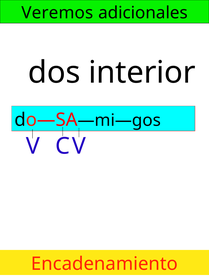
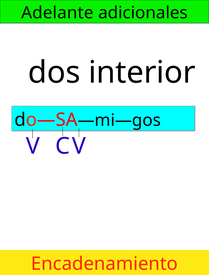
Veremos: Veremos -> Adelante
